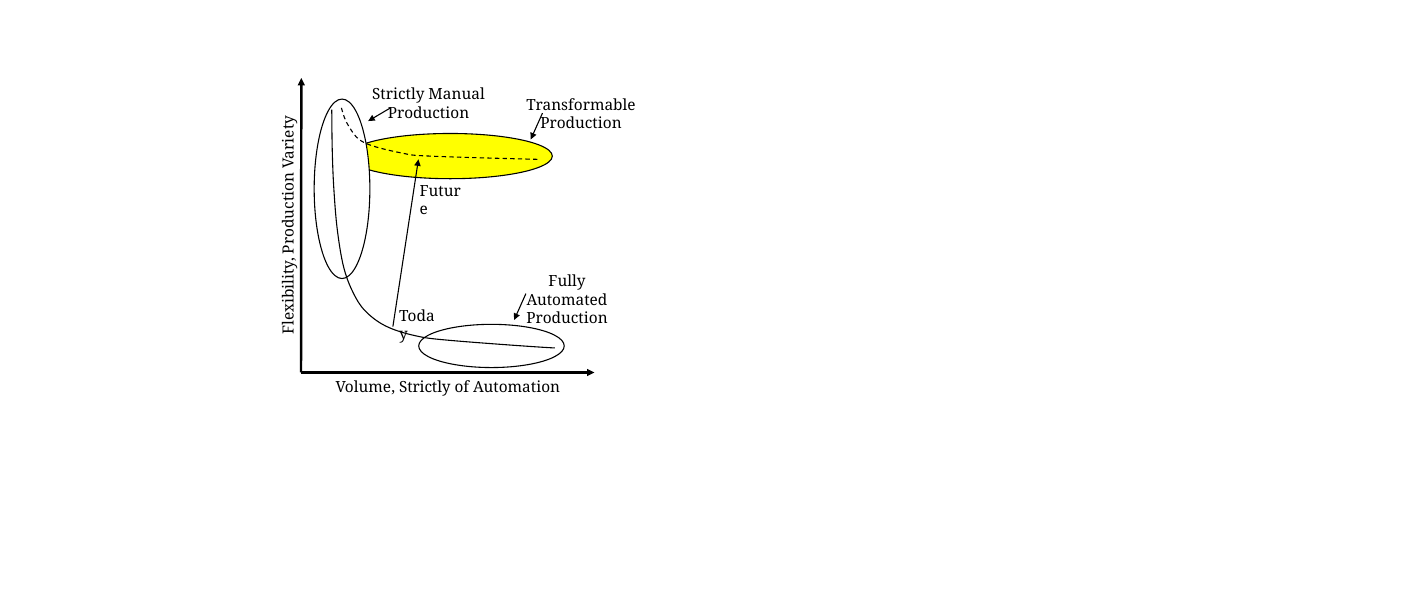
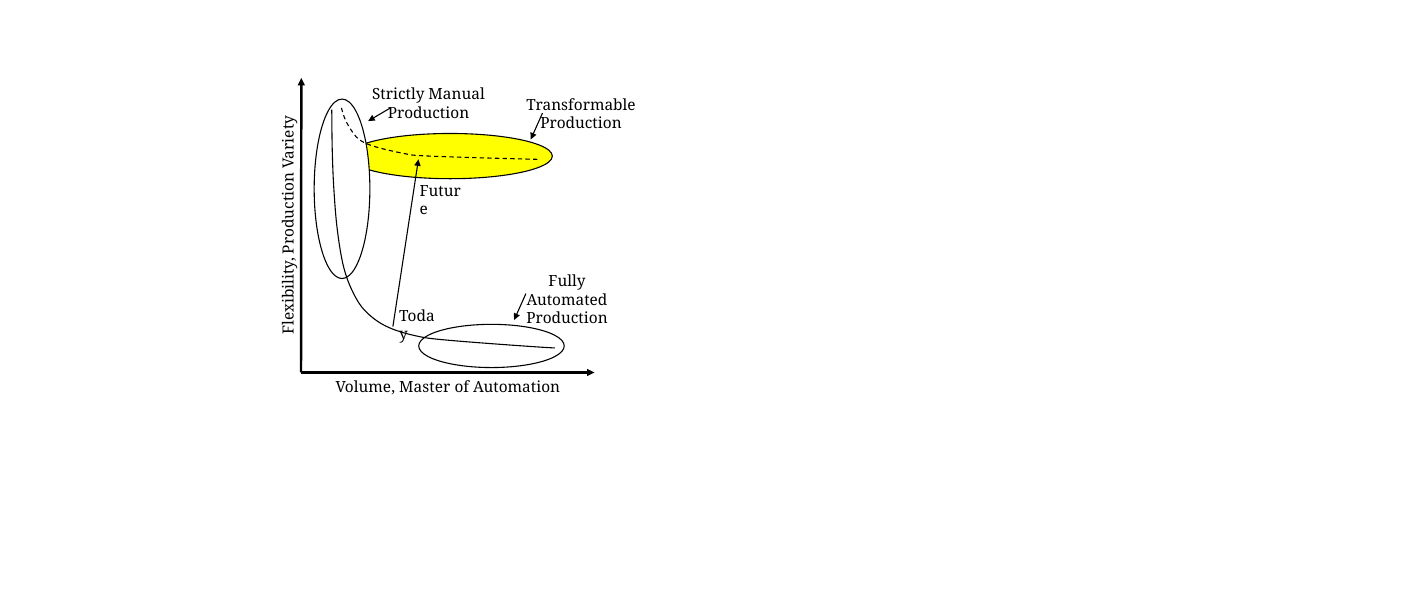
Volume Strictly: Strictly -> Master
